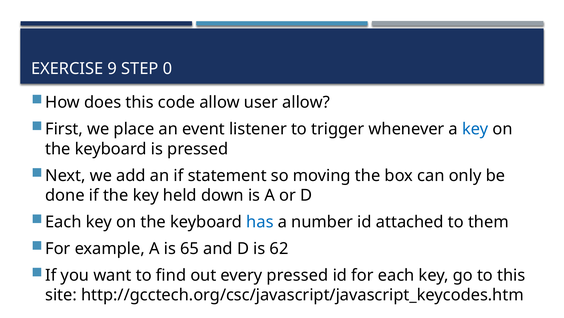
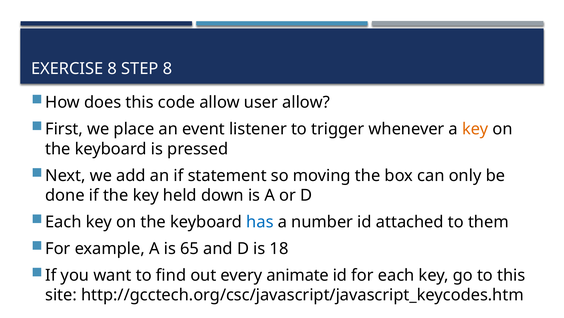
EXERCISE 9: 9 -> 8
STEP 0: 0 -> 8
key at (475, 129) colour: blue -> orange
62: 62 -> 18
every pressed: pressed -> animate
